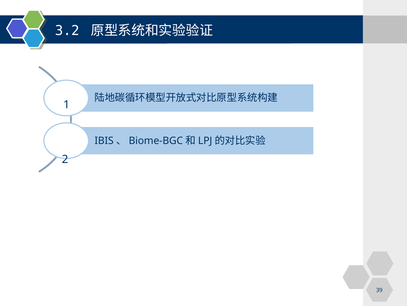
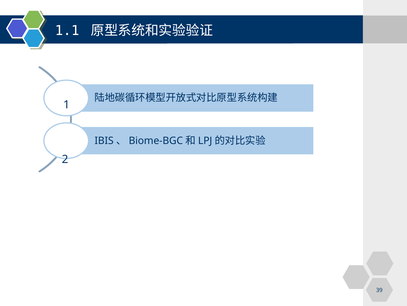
3.2: 3.2 -> 1.1
